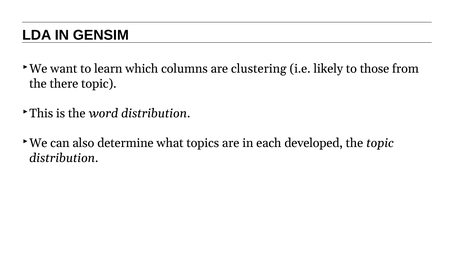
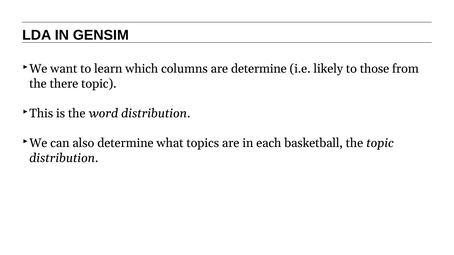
are clustering: clustering -> determine
developed: developed -> basketball
